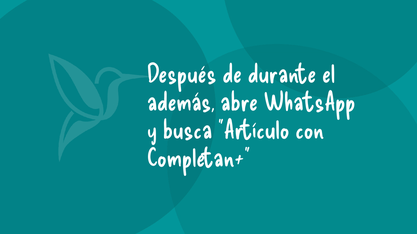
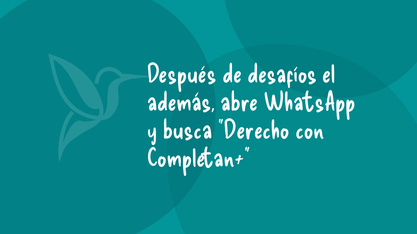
durante: durante -> desafíos
Artículo: Artículo -> Derecho
